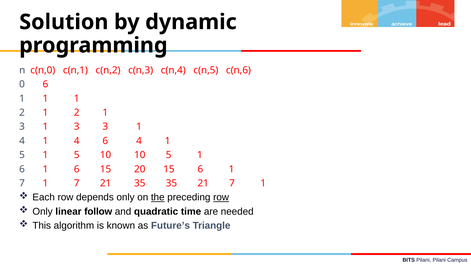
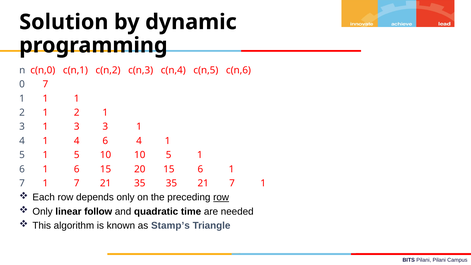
0 6: 6 -> 7
the underline: present -> none
Future’s: Future’s -> Stamp’s
